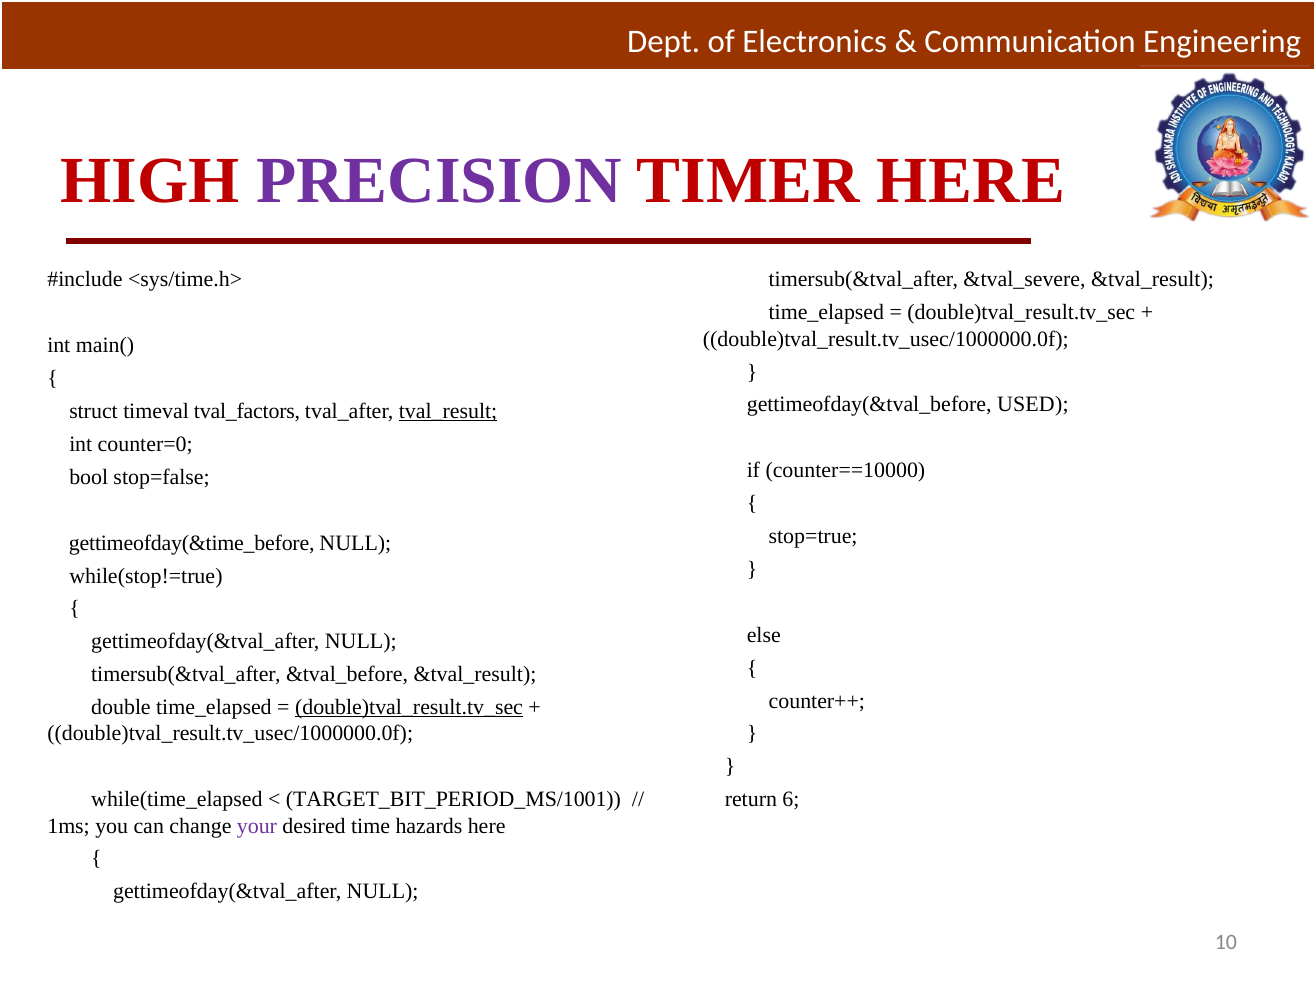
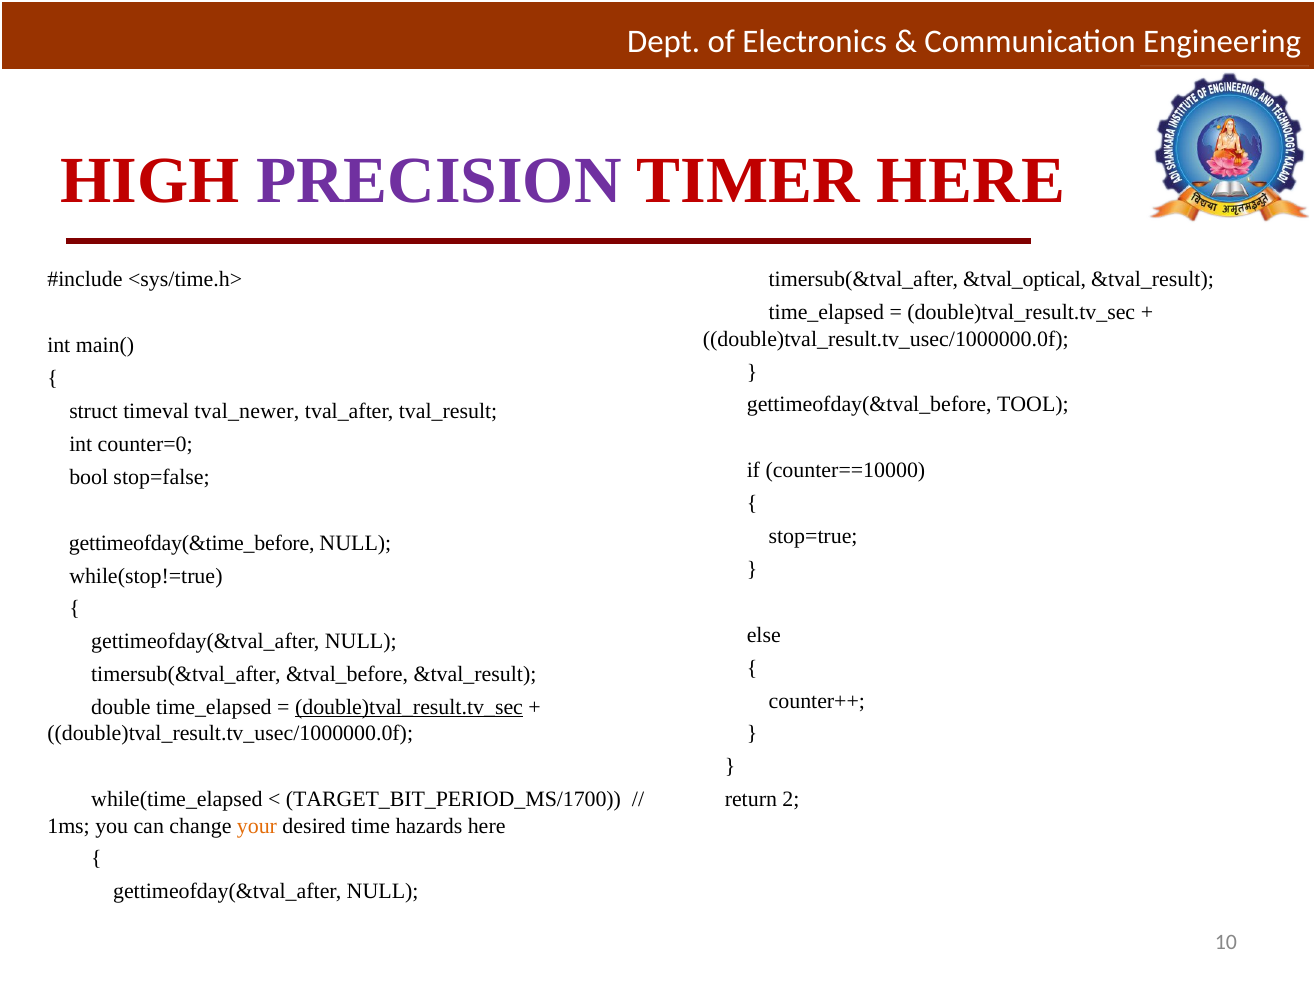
&tval_severe: &tval_severe -> &tval_optical
USED: USED -> TOOL
tval_factors: tval_factors -> tval_newer
tval_result underline: present -> none
TARGET_BIT_PERIOD_MS/1001: TARGET_BIT_PERIOD_MS/1001 -> TARGET_BIT_PERIOD_MS/1700
6: 6 -> 2
your colour: purple -> orange
